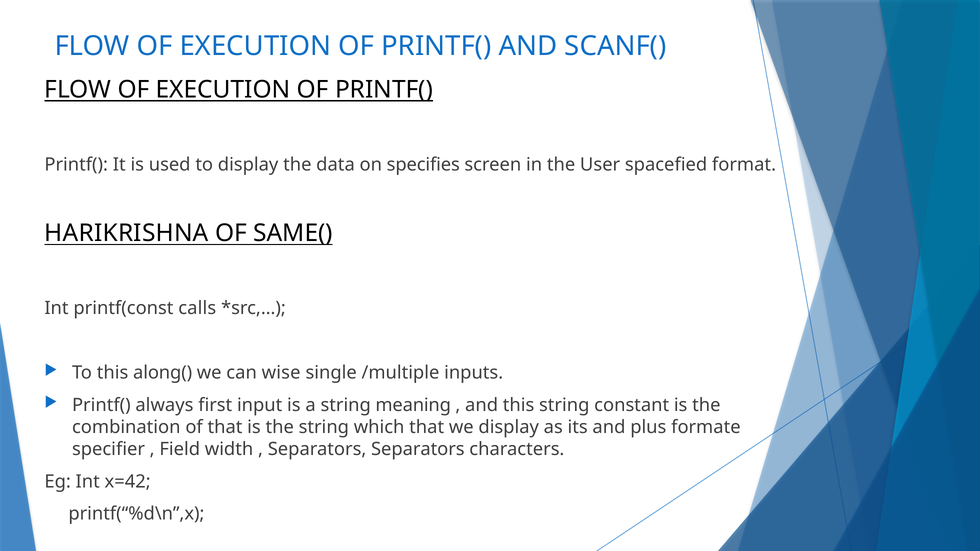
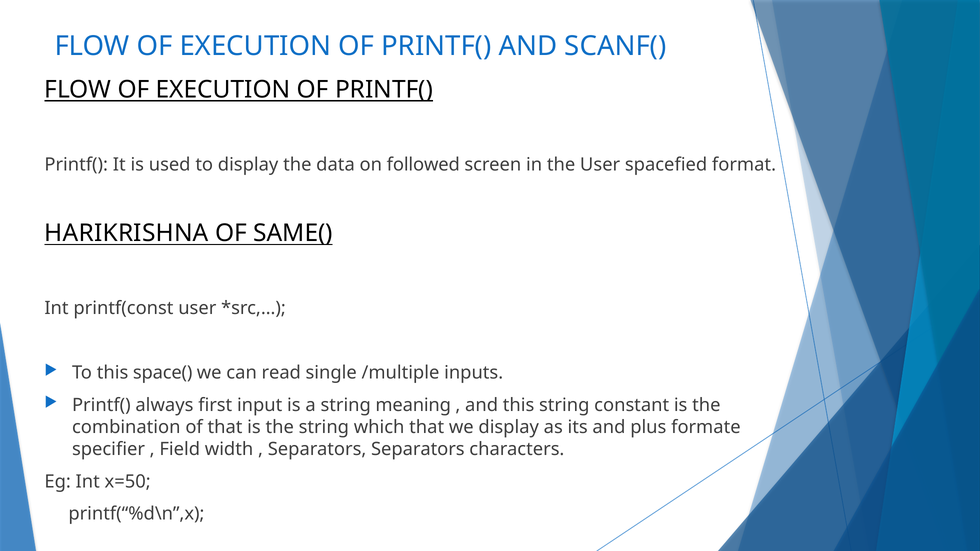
specifies: specifies -> followed
printf(const calls: calls -> user
along(: along( -> space(
wise: wise -> read
x=42: x=42 -> x=50
